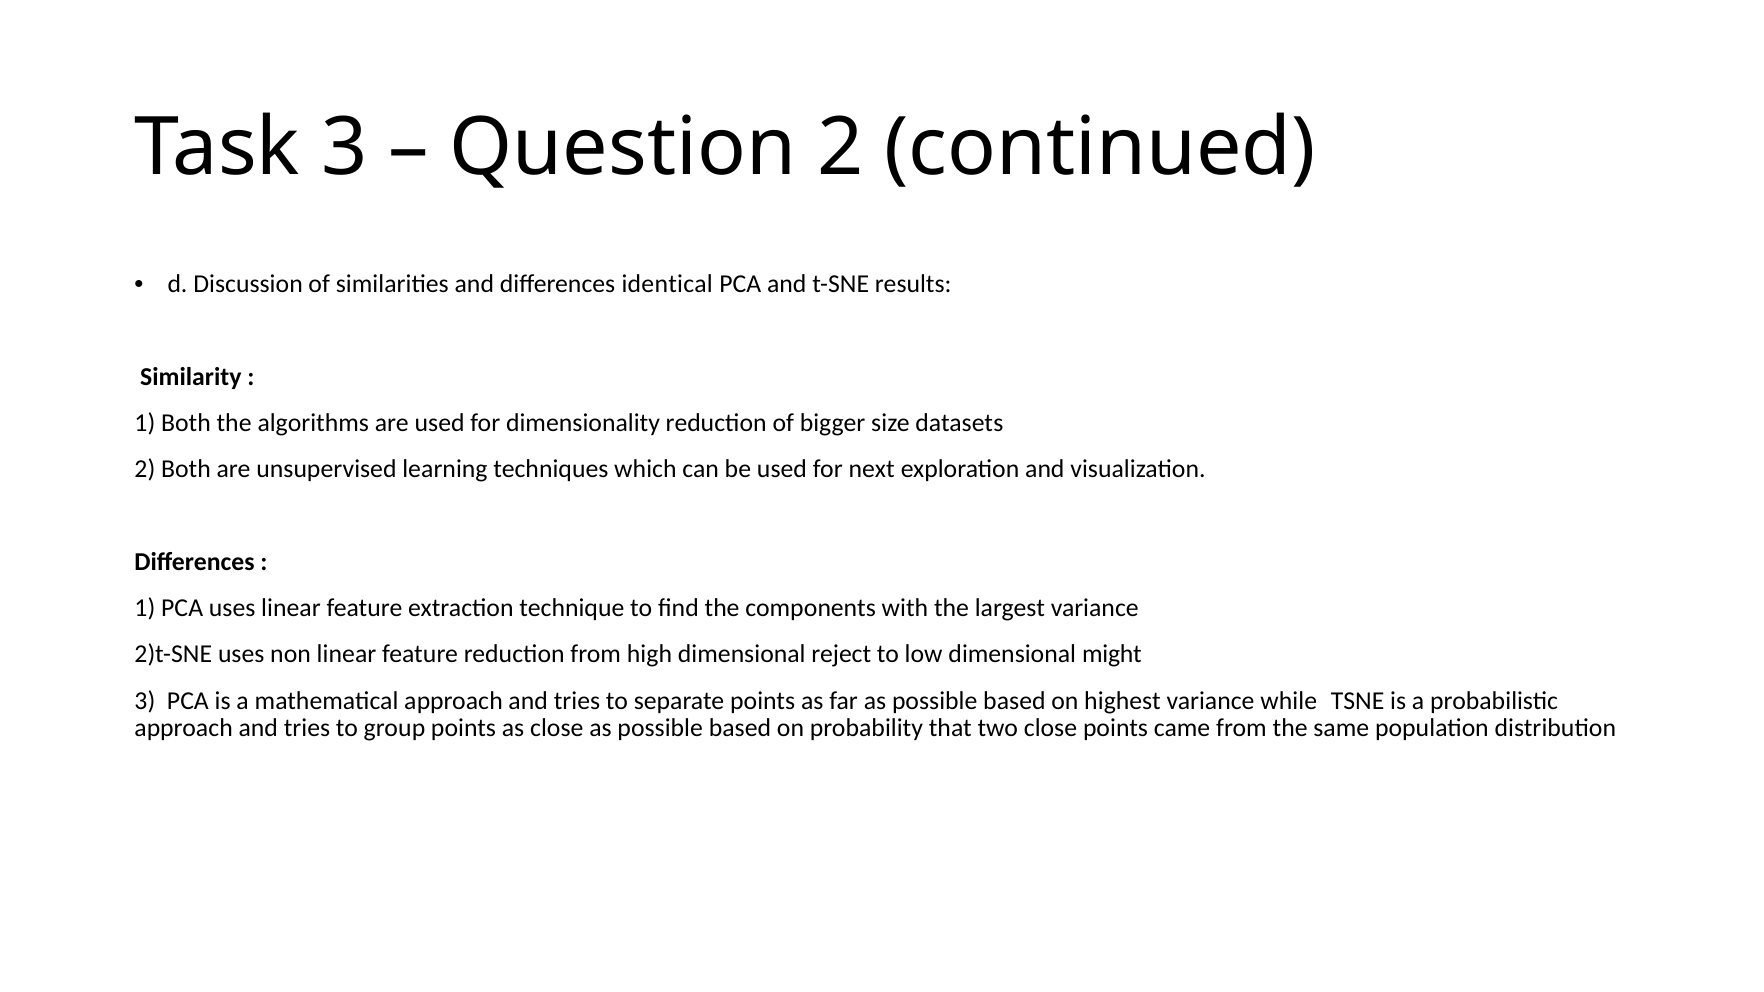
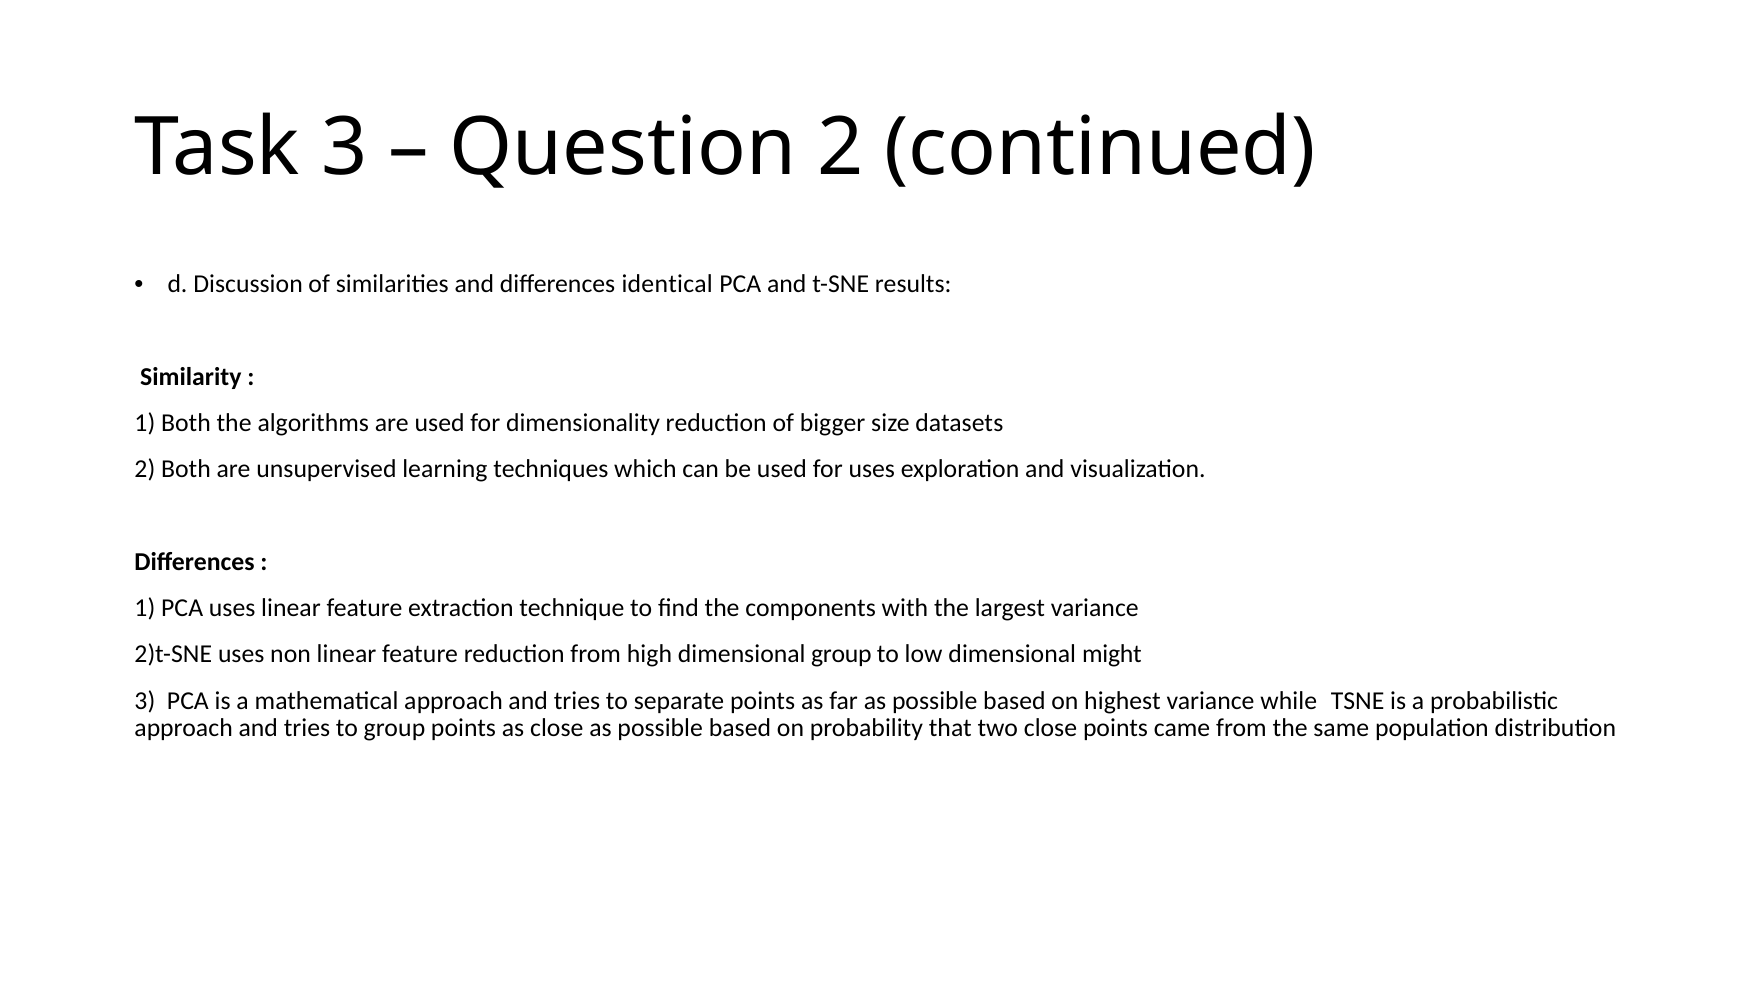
for next: next -> uses
dimensional reject: reject -> group
